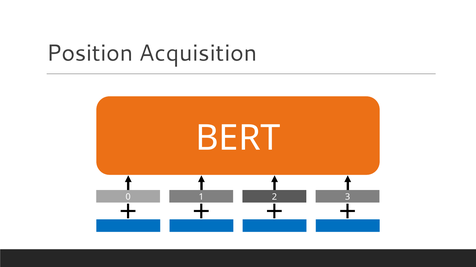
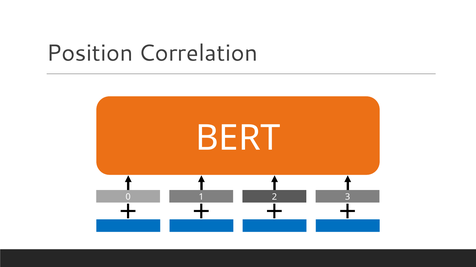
Acquisition: Acquisition -> Correlation
